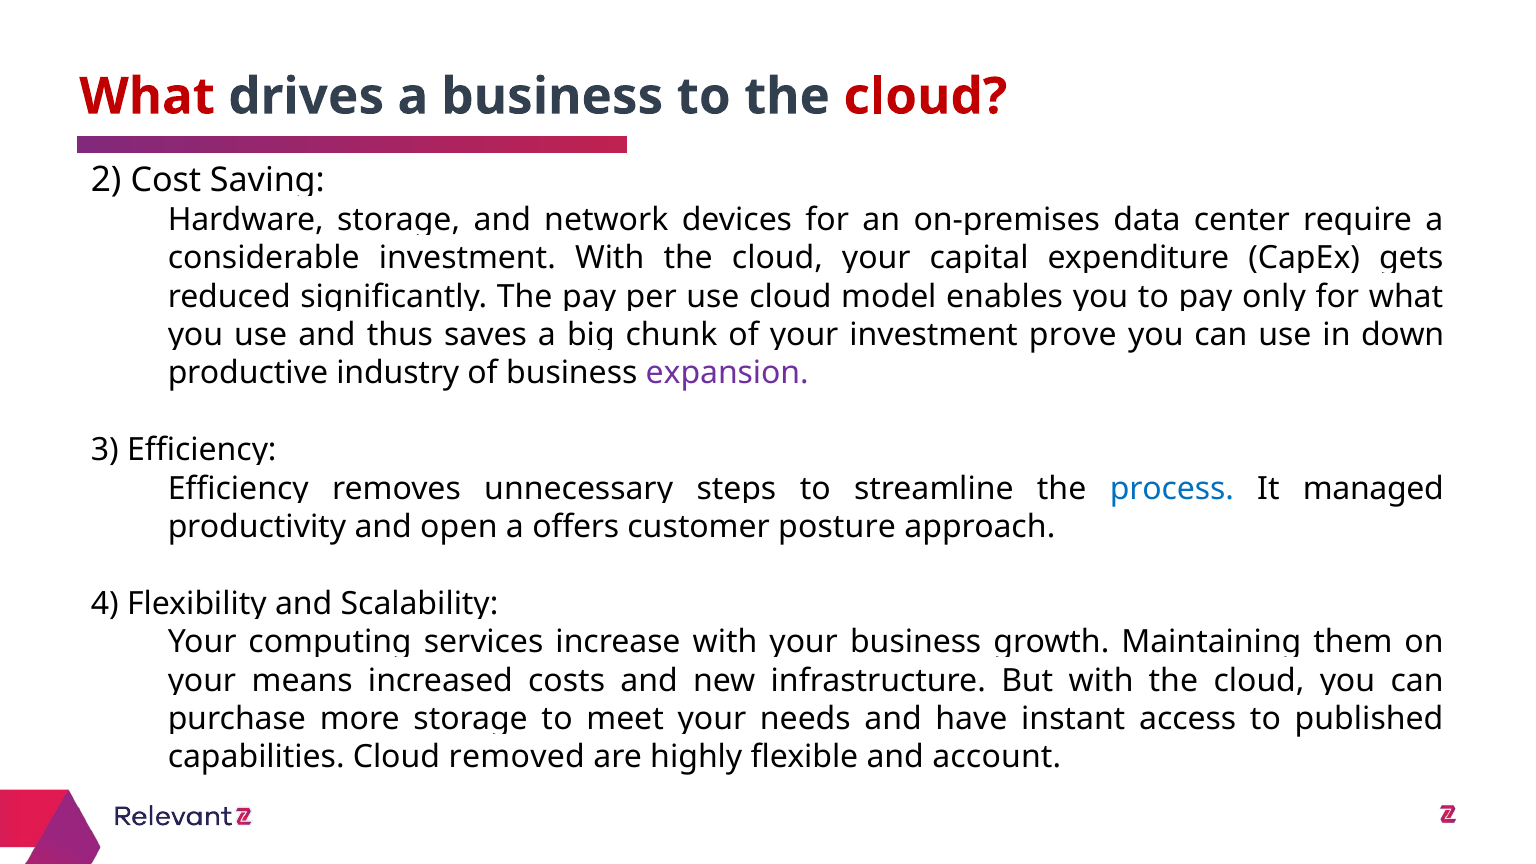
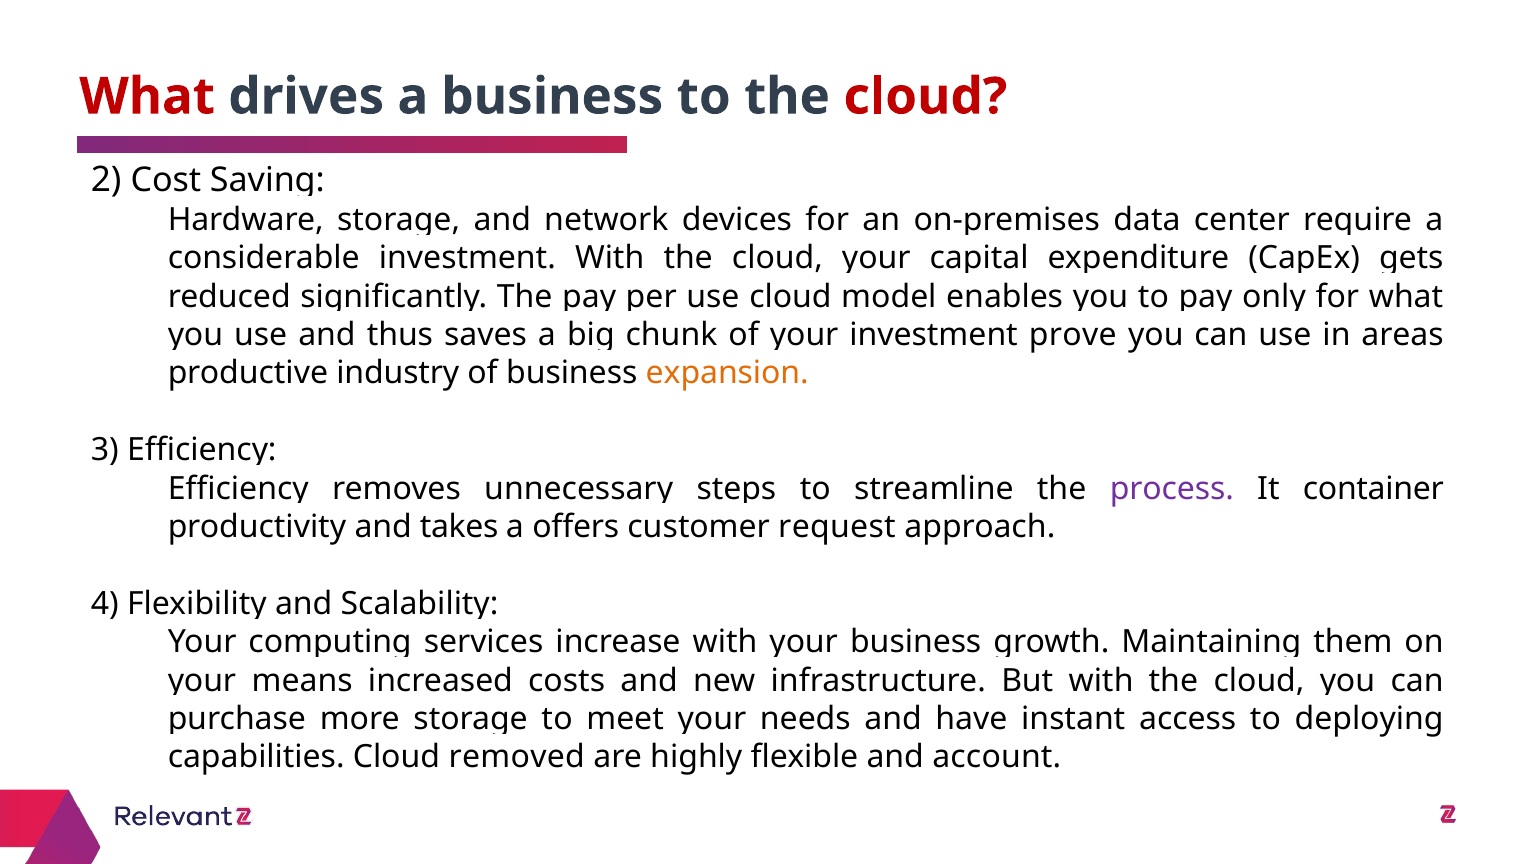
down: down -> areas
expansion colour: purple -> orange
process colour: blue -> purple
managed: managed -> container
open: open -> takes
posture: posture -> request
published: published -> deploying
